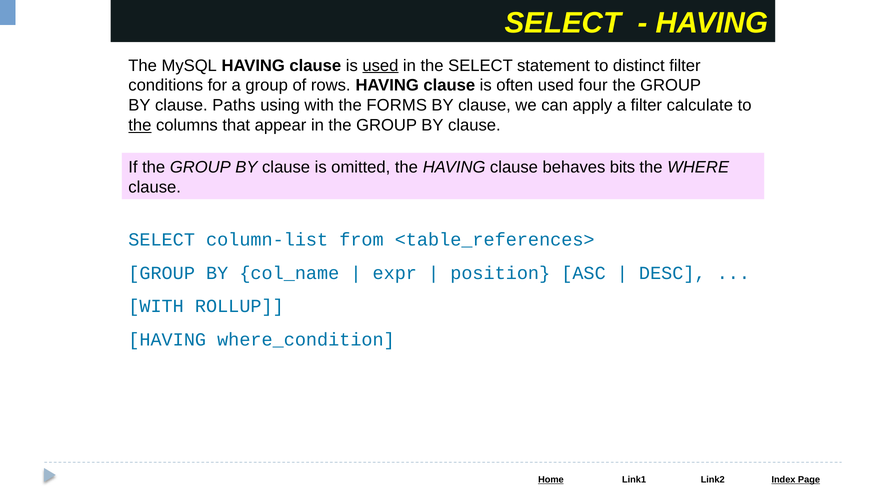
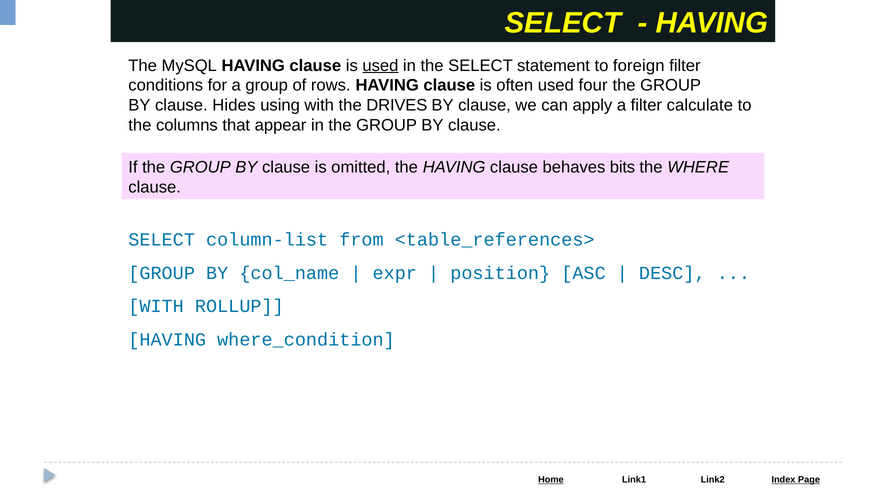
distinct: distinct -> foreign
Paths: Paths -> Hides
FORMS: FORMS -> DRIVES
the at (140, 125) underline: present -> none
